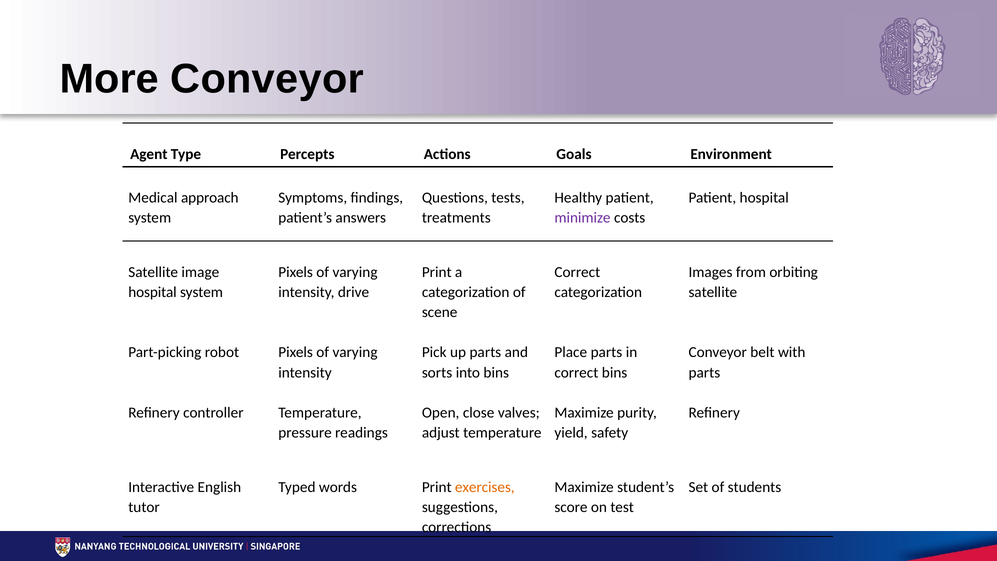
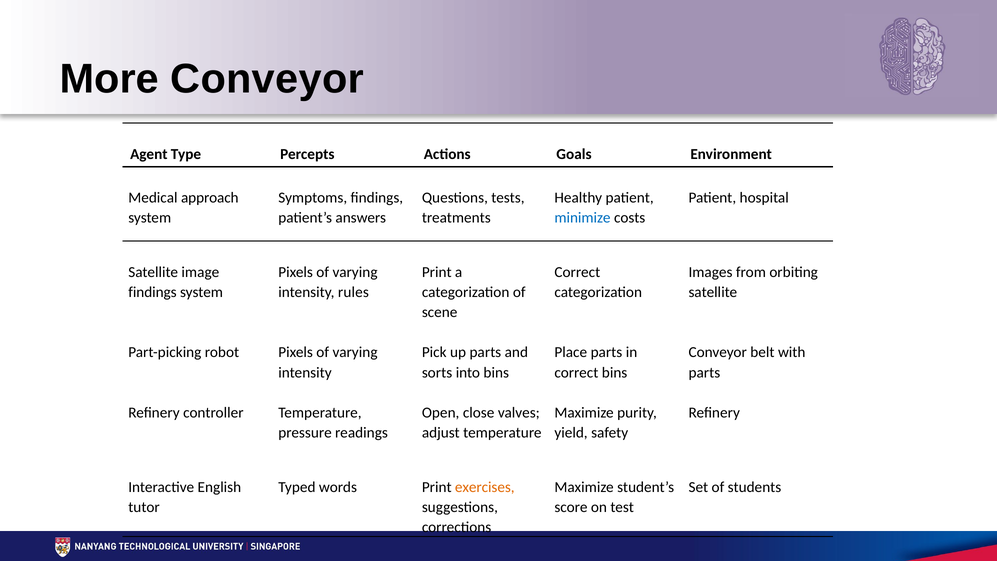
minimize colour: purple -> blue
hospital at (153, 292): hospital -> findings
drive: drive -> rules
